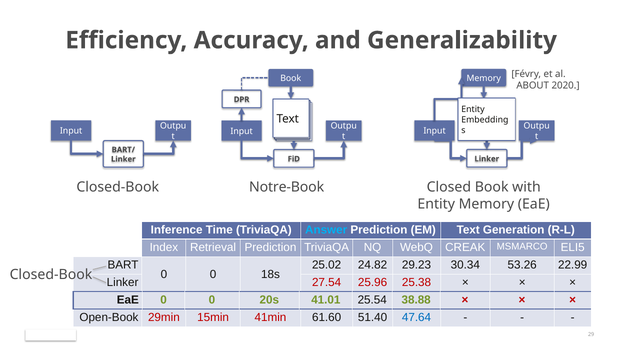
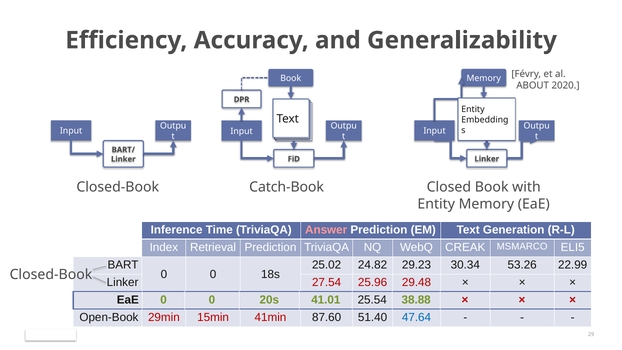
Notre-Book: Notre-Book -> Catch-Book
Answer colour: light blue -> pink
25.38: 25.38 -> 29.48
61.60: 61.60 -> 87.60
